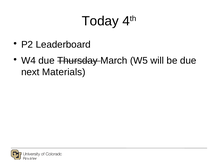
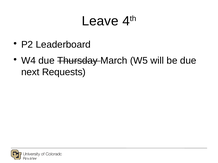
Today: Today -> Leave
Materials: Materials -> Requests
